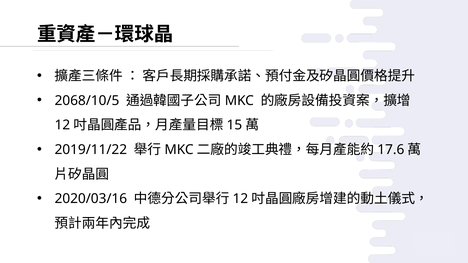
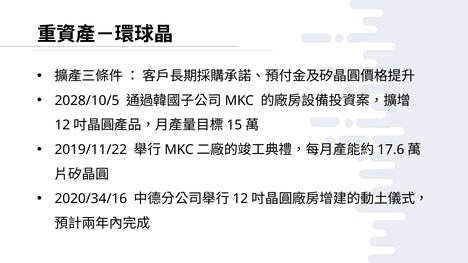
2068/10/5: 2068/10/5 -> 2028/10/5
2020/03/16: 2020/03/16 -> 2020/34/16
